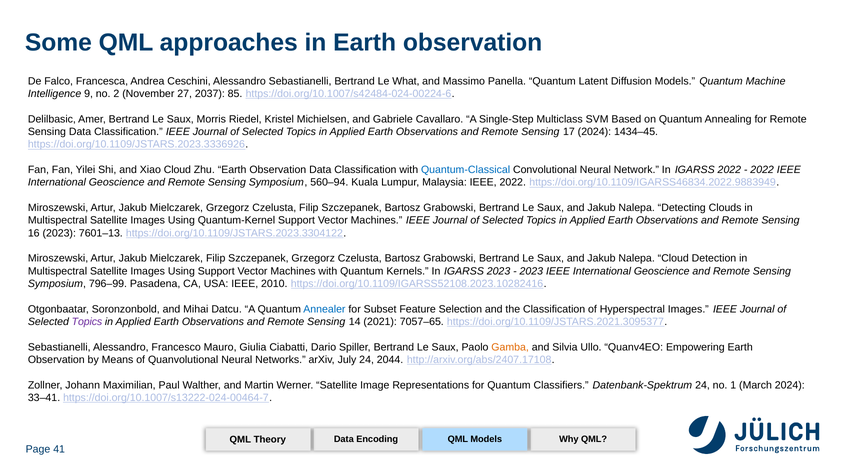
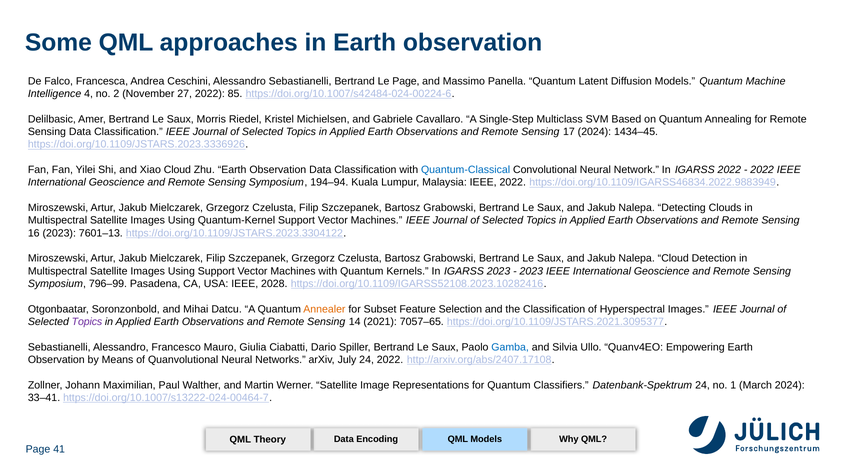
Le What: What -> Page
9: 9 -> 4
27 2037: 2037 -> 2022
560–94: 560–94 -> 194–94
2010: 2010 -> 2028
Annealer colour: blue -> orange
Gamba colour: orange -> blue
24 2044: 2044 -> 2022
